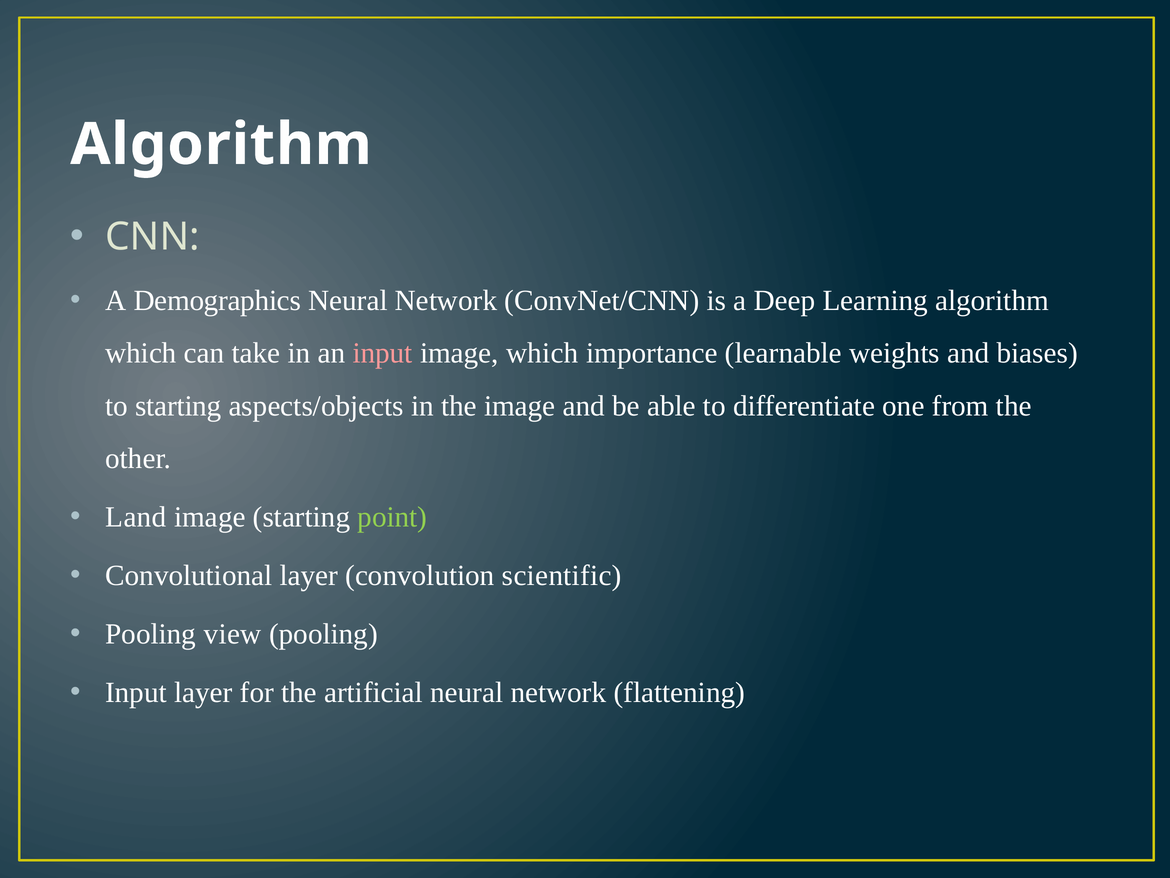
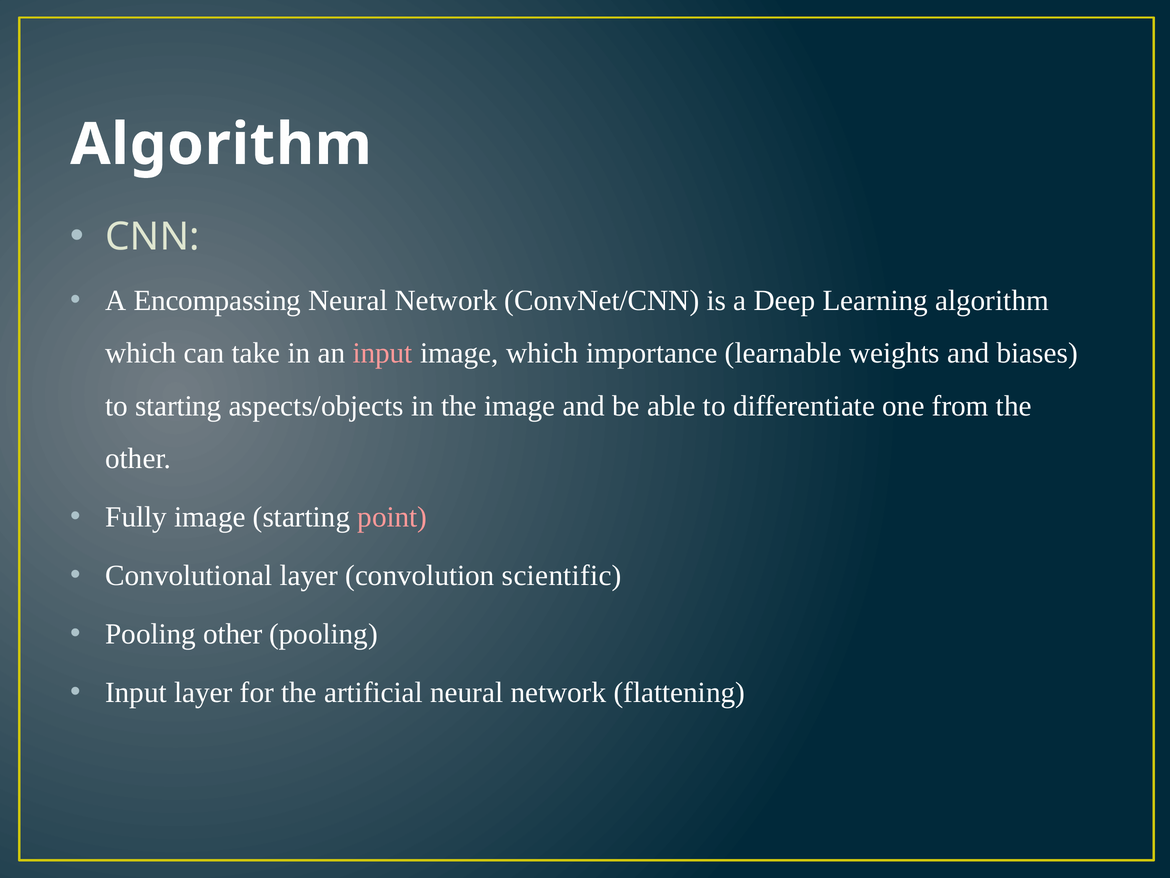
Demographics: Demographics -> Encompassing
Land: Land -> Fully
point colour: light green -> pink
Pooling view: view -> other
